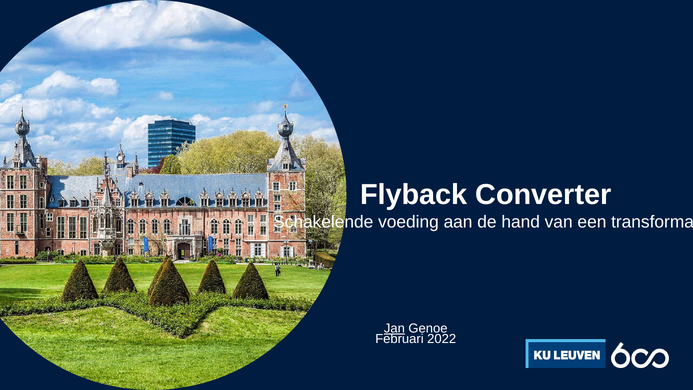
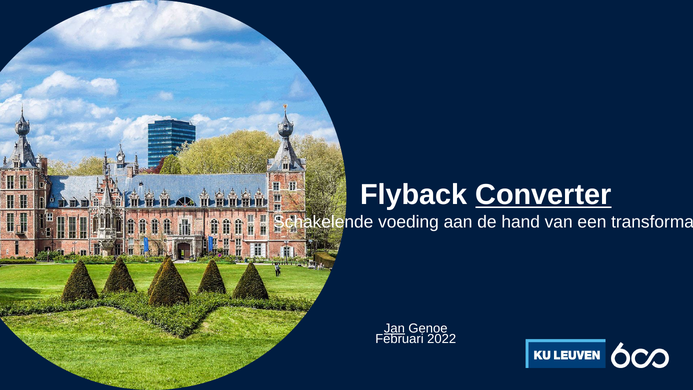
Converter underline: none -> present
